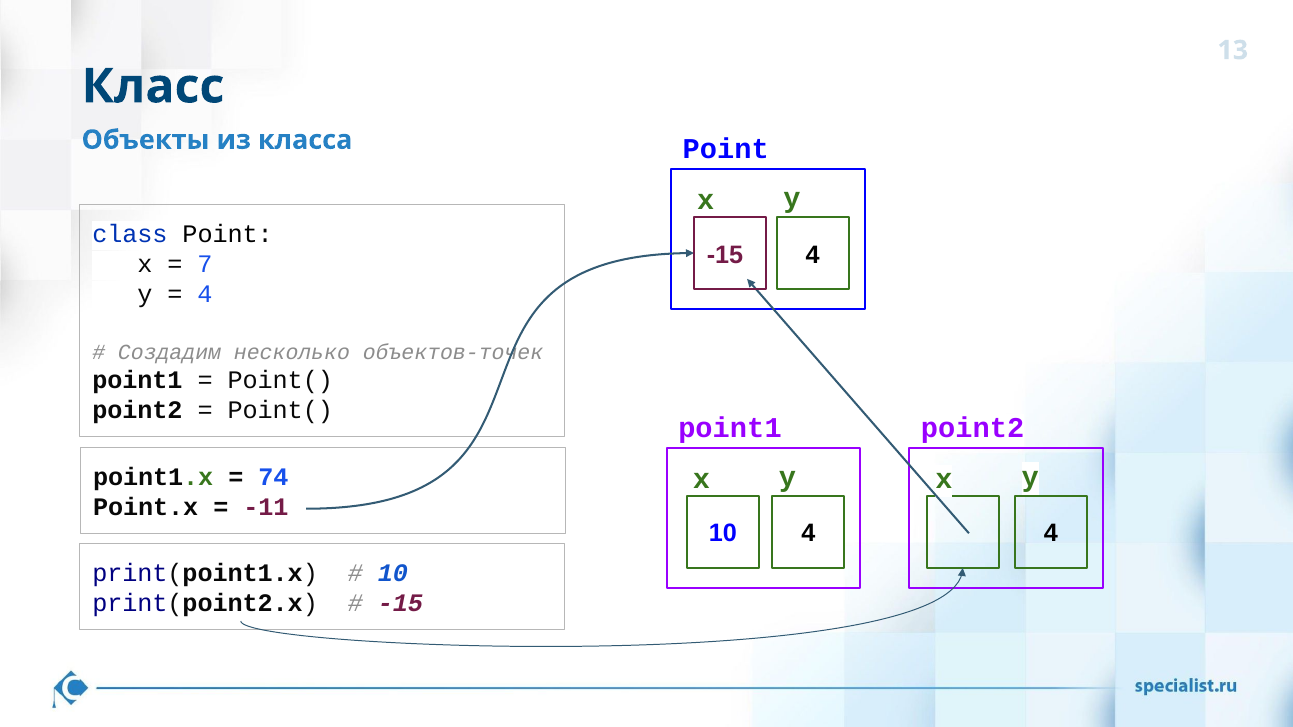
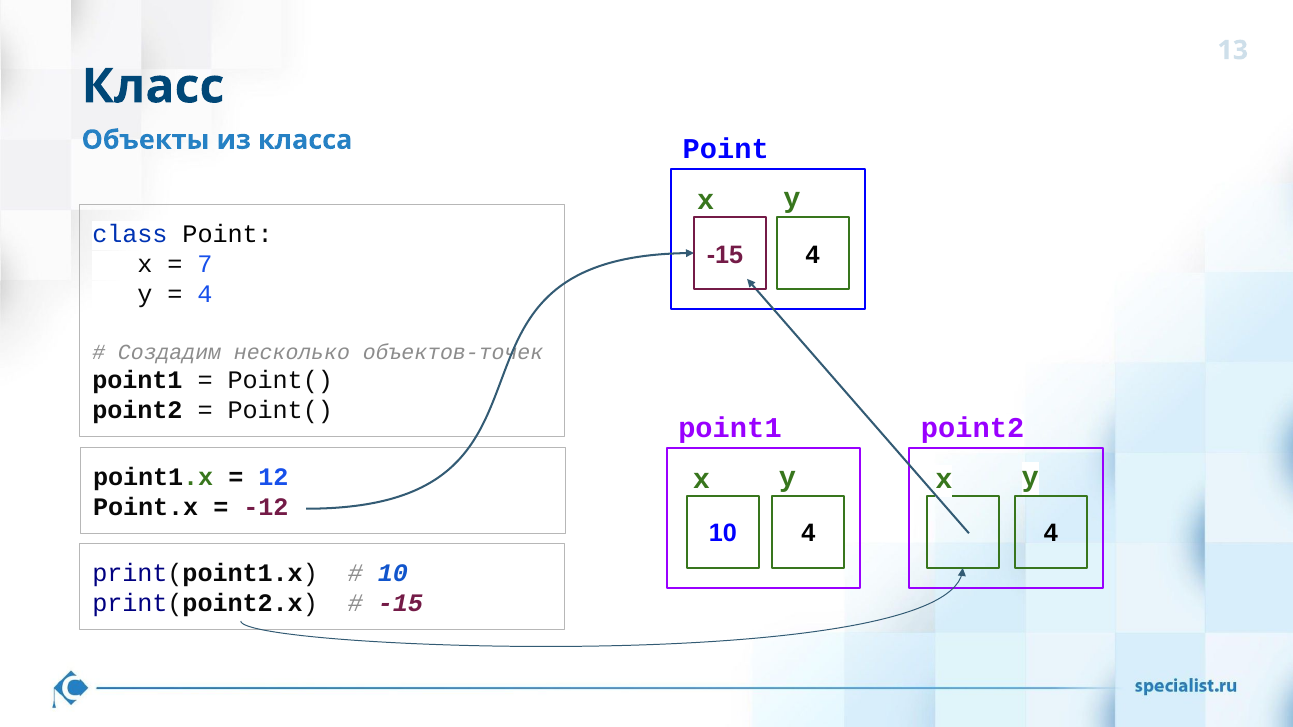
74: 74 -> 12
-11: -11 -> -12
